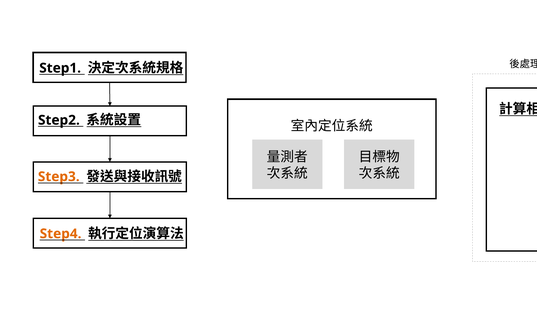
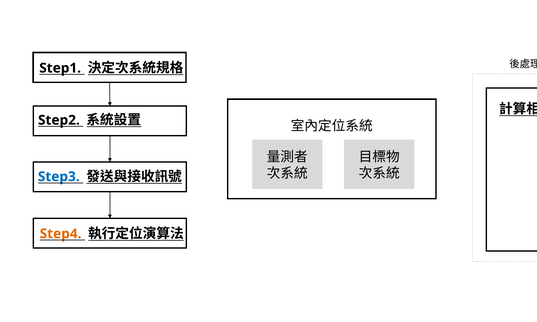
Step3 colour: orange -> blue
